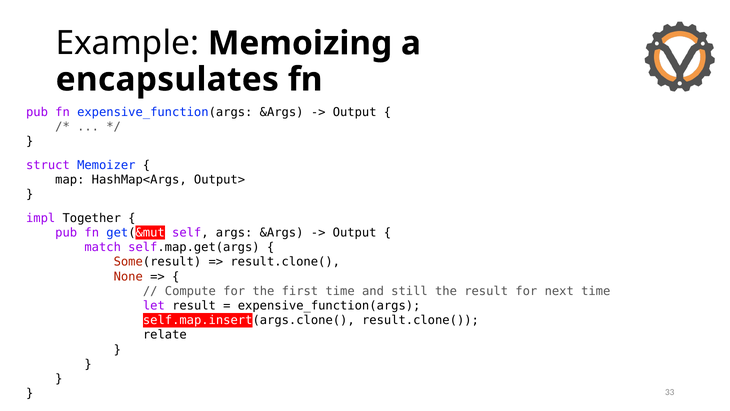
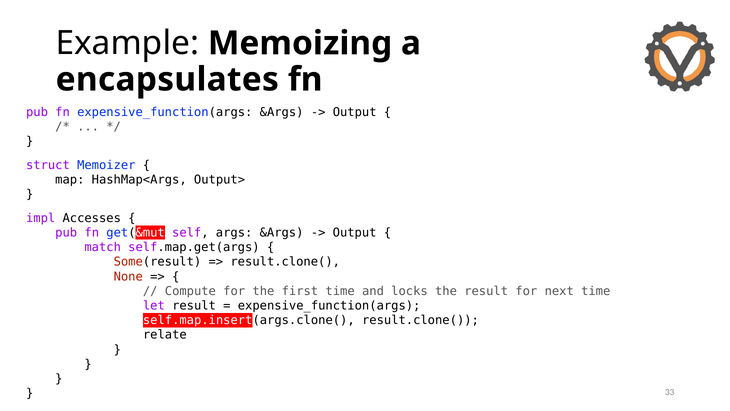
Together: Together -> Accesses
still: still -> locks
